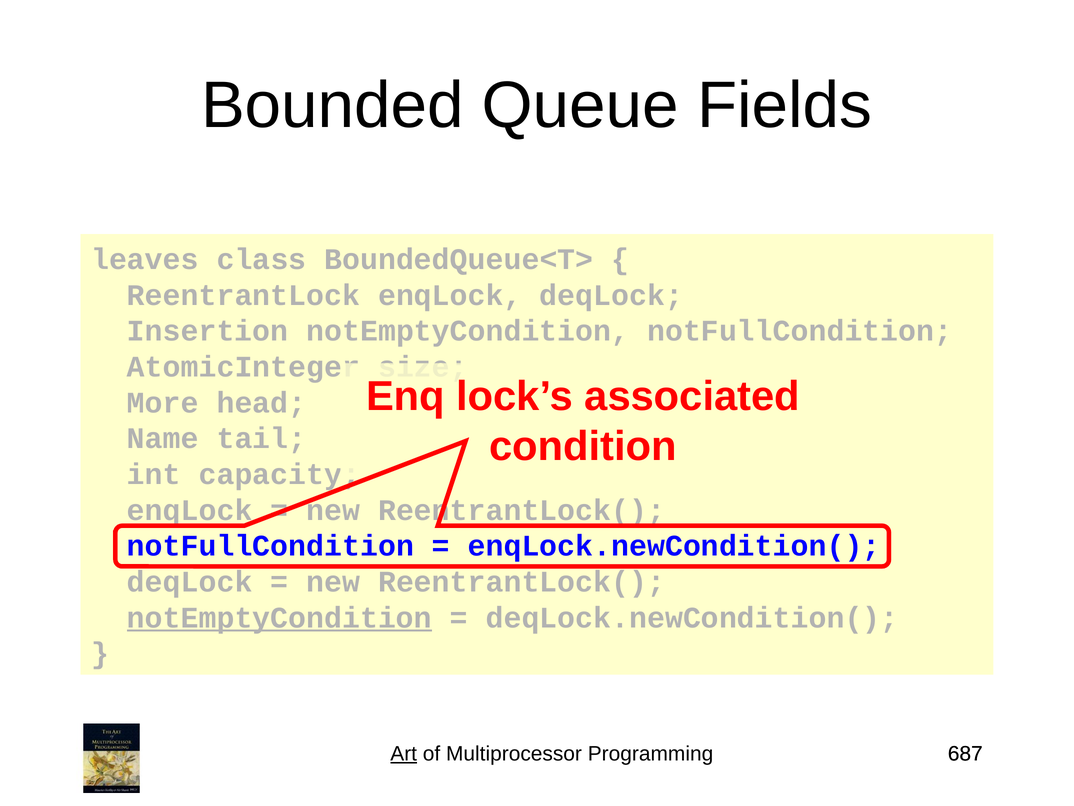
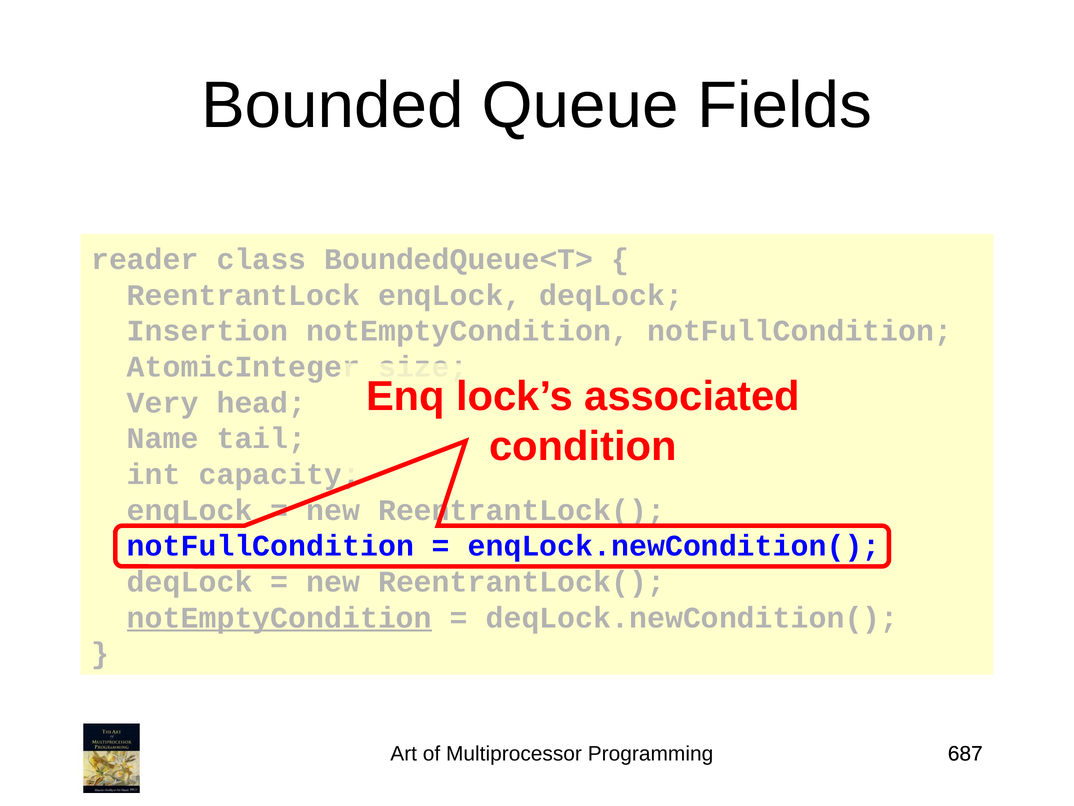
leaves: leaves -> reader
More: More -> Very
Art underline: present -> none
